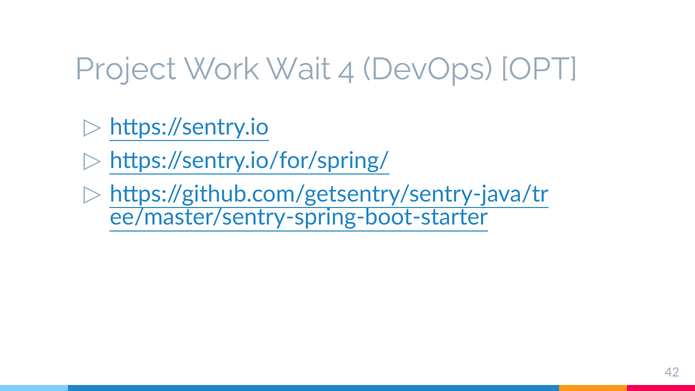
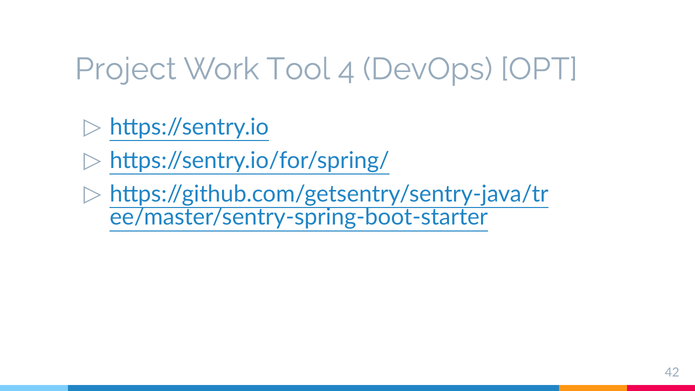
Wait: Wait -> Tool
